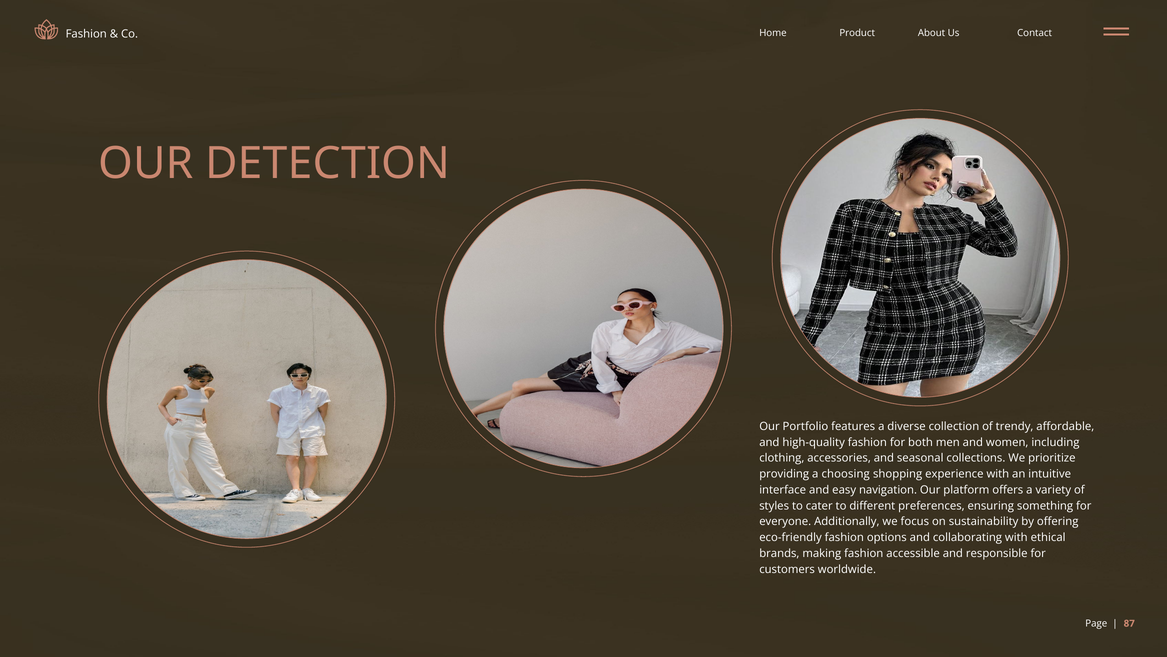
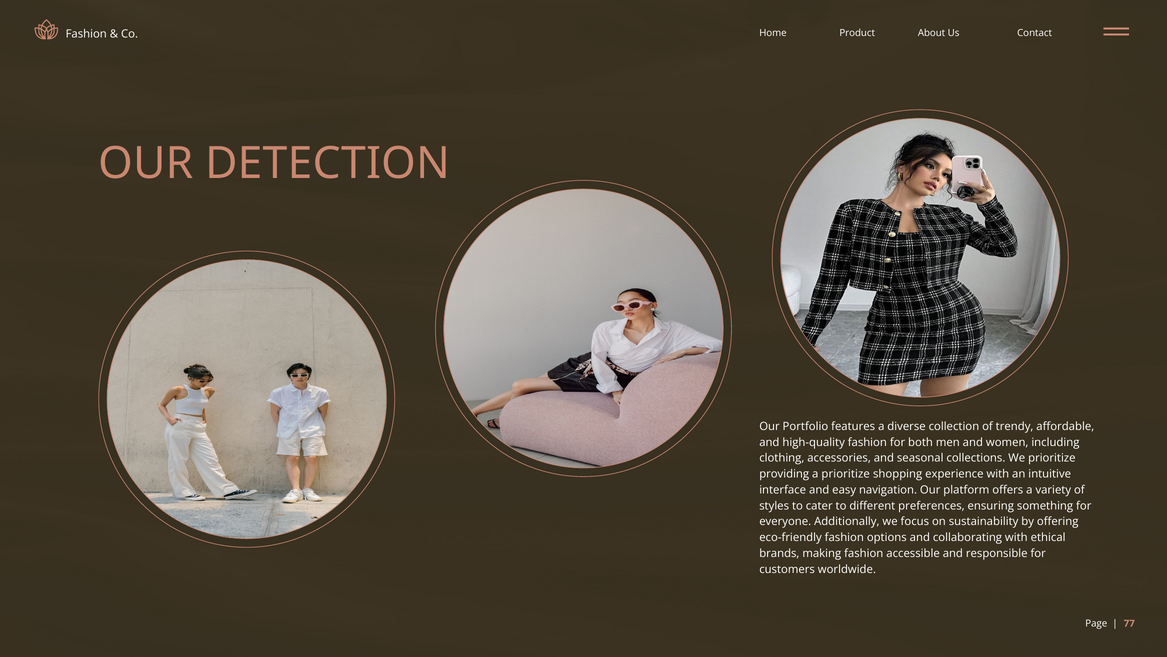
a choosing: choosing -> prioritize
87: 87 -> 77
